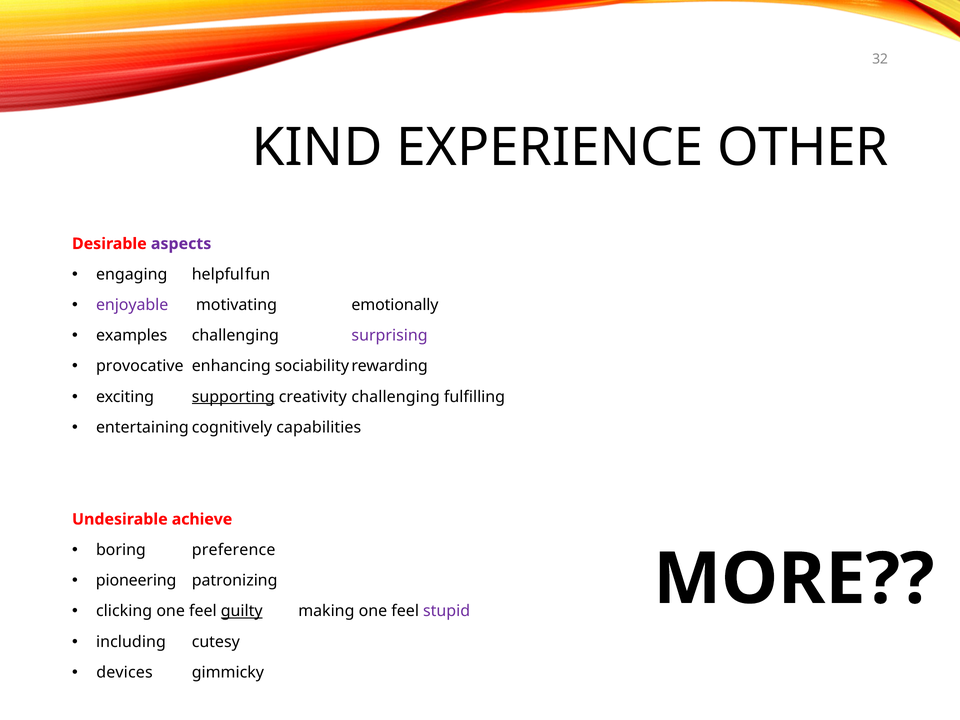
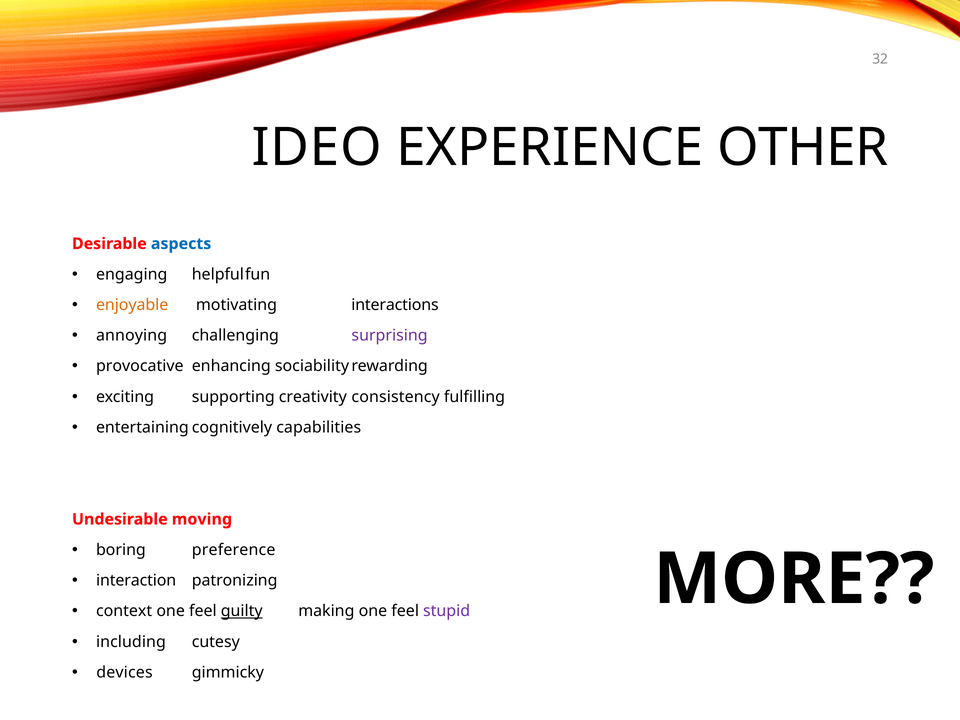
KIND: KIND -> IDEO
aspects colour: purple -> blue
enjoyable colour: purple -> orange
emotionally: emotionally -> interactions
examples: examples -> annoying
supporting underline: present -> none
creativity challenging: challenging -> consistency
achieve: achieve -> moving
pioneering: pioneering -> interaction
clicking: clicking -> context
